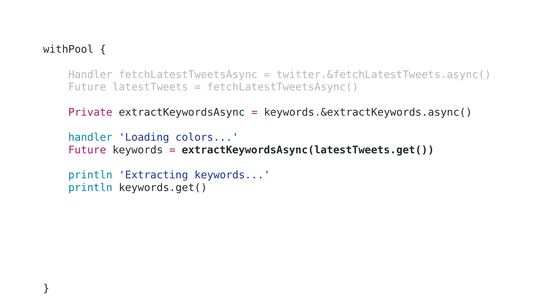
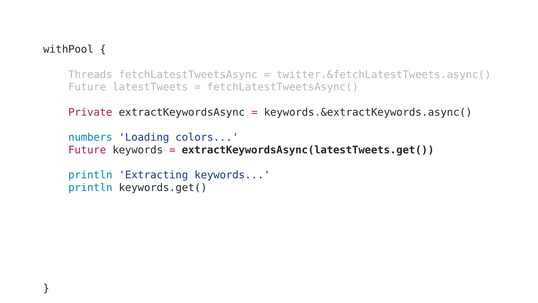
Handler at (90, 75): Handler -> Threads
handler at (90, 137): handler -> numbers
